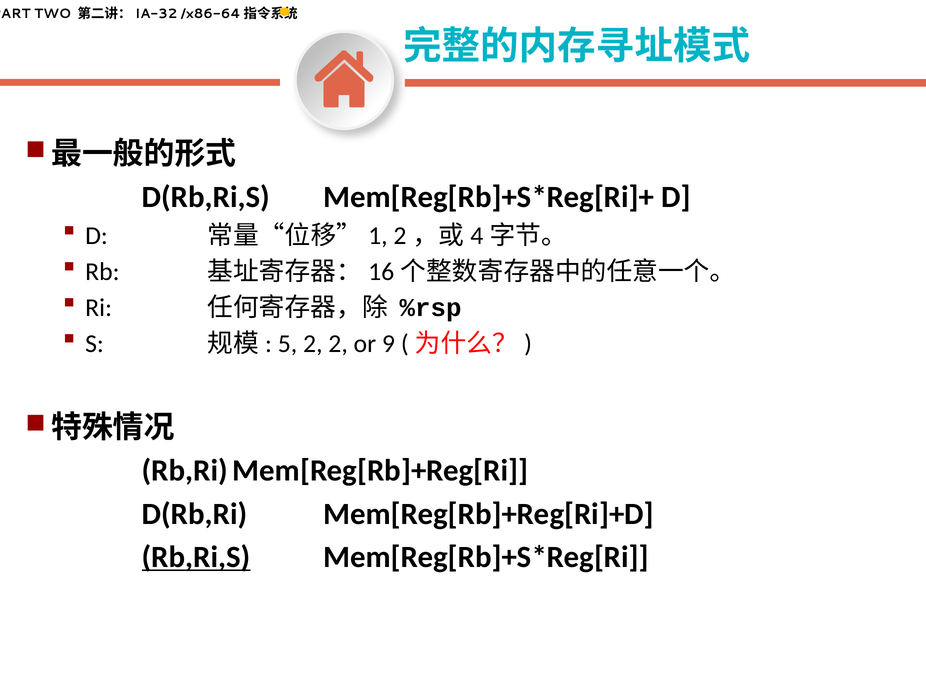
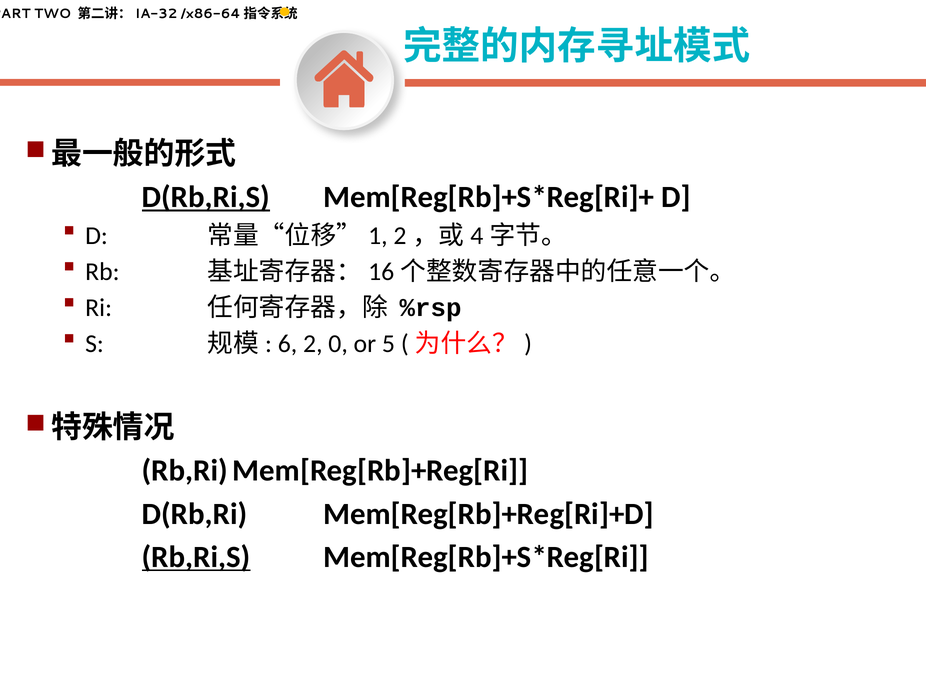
D(Rb,Ri,S underline: none -> present
5: 5 -> 6
2 2: 2 -> 0
9: 9 -> 5
